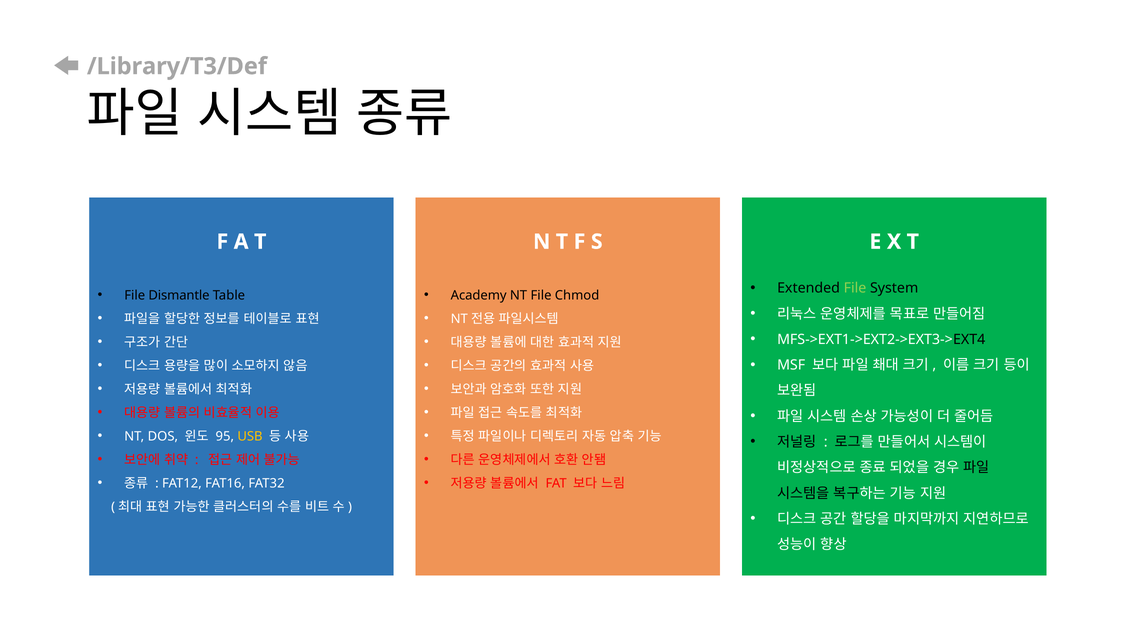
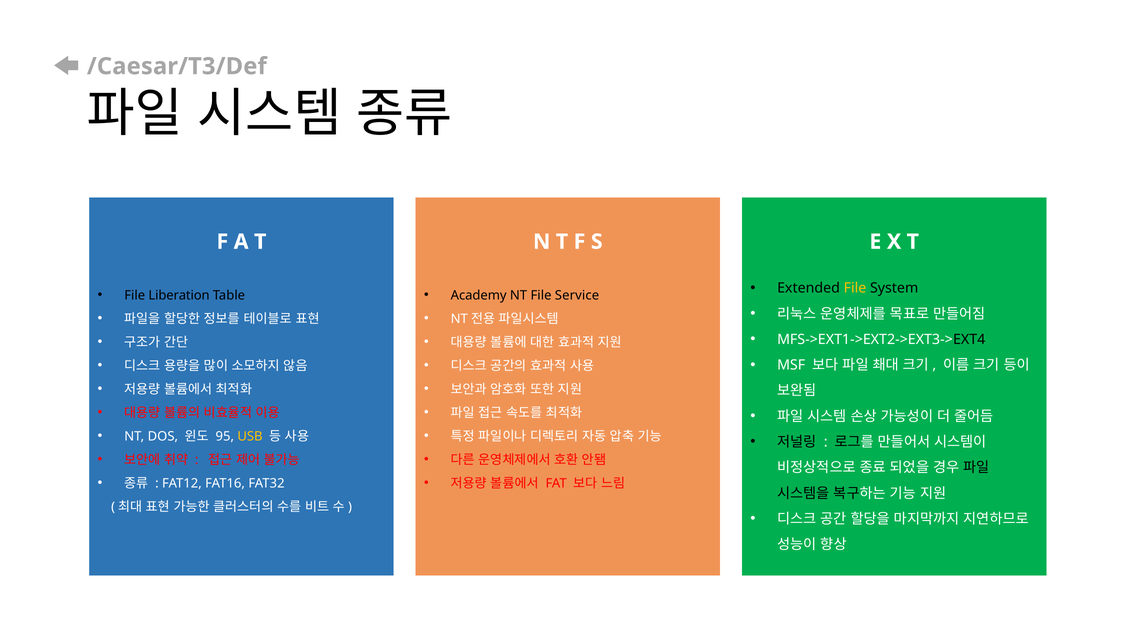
/Library/T3/Def: /Library/T3/Def -> /Caesar/T3/Def
File at (855, 288) colour: light green -> yellow
Dismantle: Dismantle -> Liberation
Chmod: Chmod -> Service
